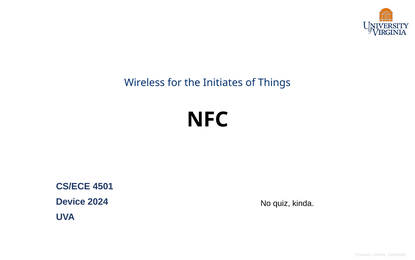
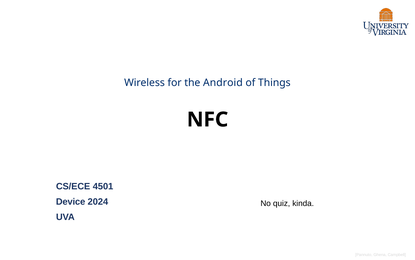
Initiates: Initiates -> Android
